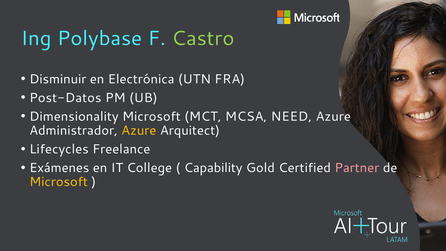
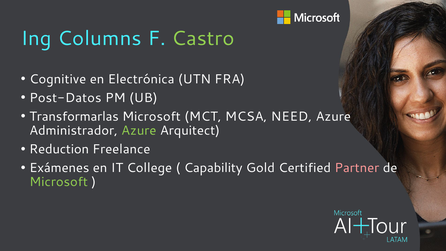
Polybase: Polybase -> Columns
Disminuir: Disminuir -> Cognitive
Dimensionality: Dimensionality -> Transformarlas
Azure at (139, 130) colour: yellow -> light green
Lifecycles: Lifecycles -> Reduction
Microsoft at (59, 182) colour: yellow -> light green
